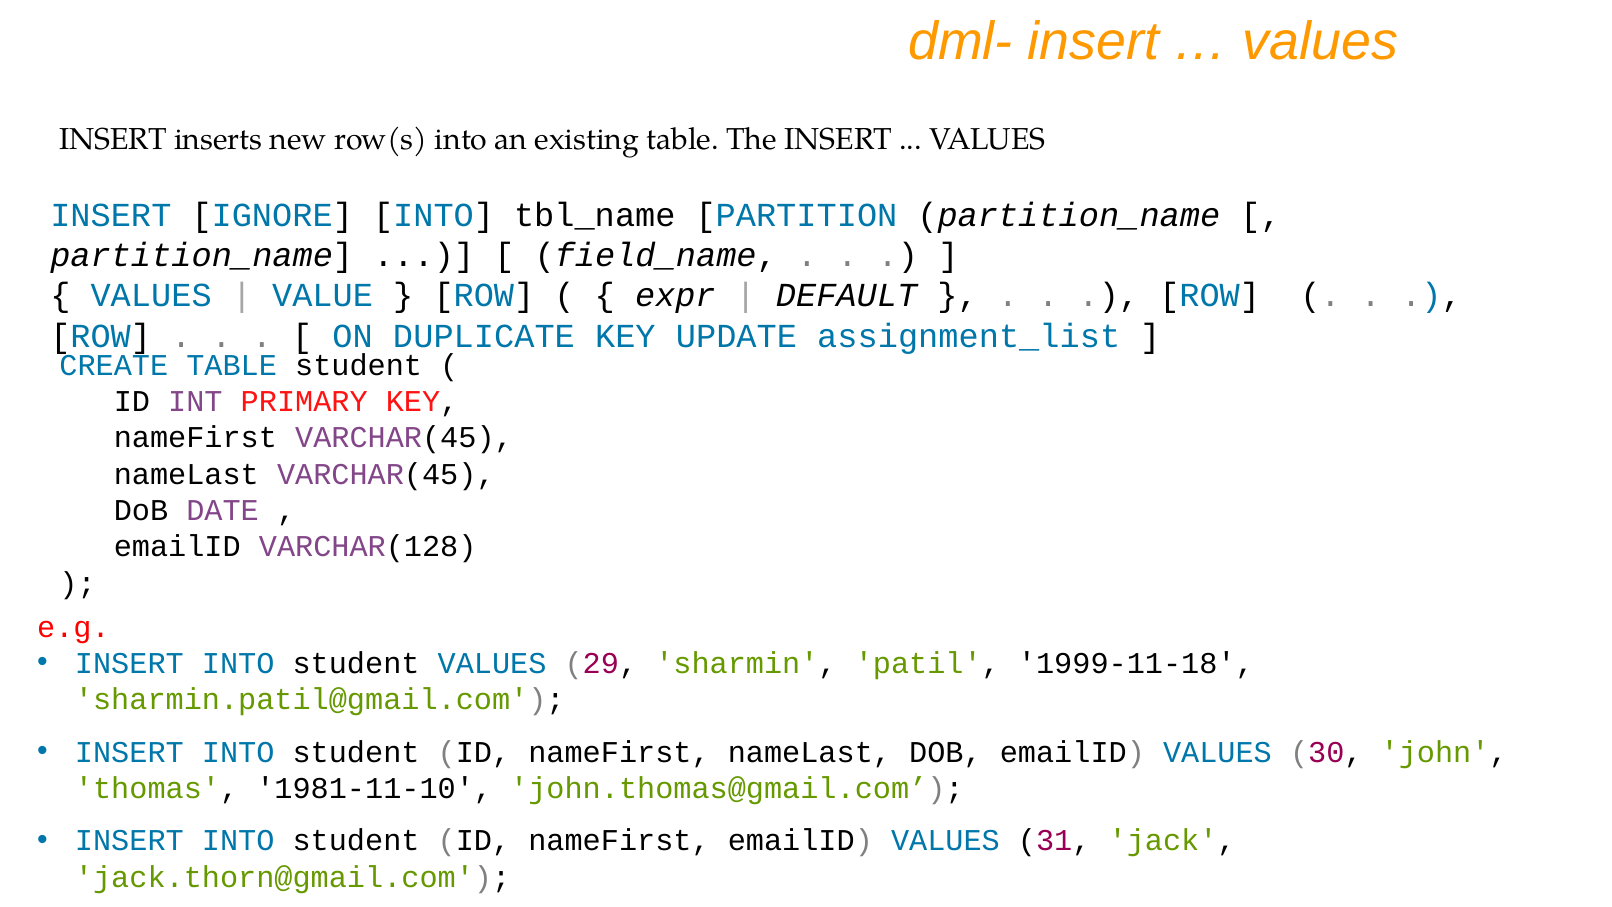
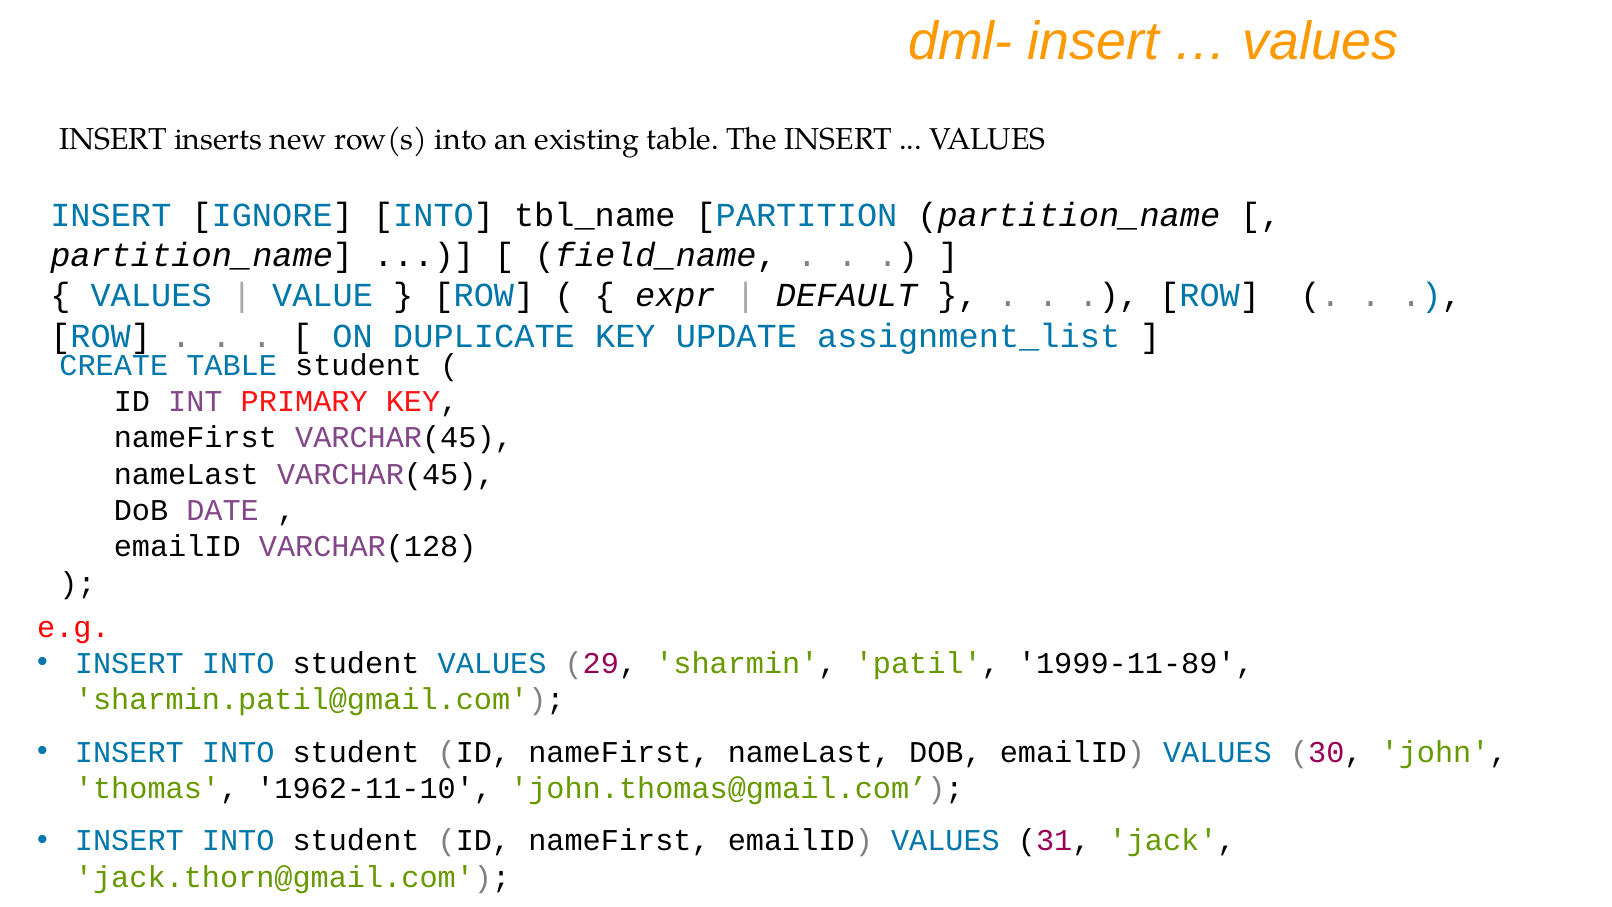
1999-11-18: 1999-11-18 -> 1999-11-89
1981-11-10: 1981-11-10 -> 1962-11-10
